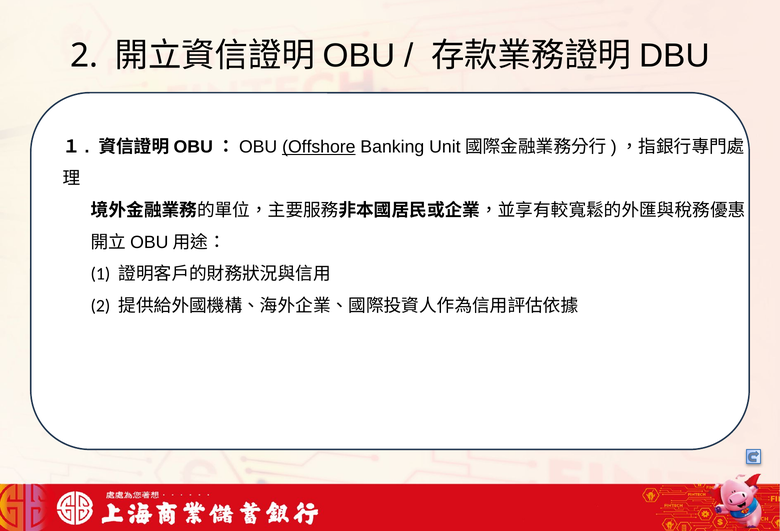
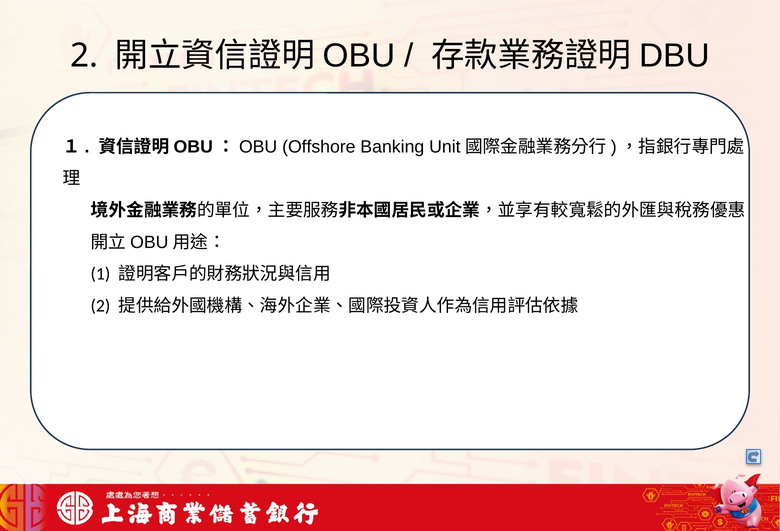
Offshore underline: present -> none
